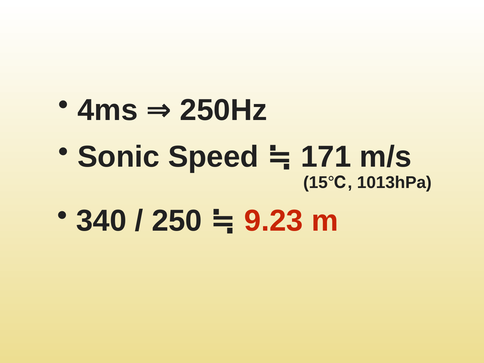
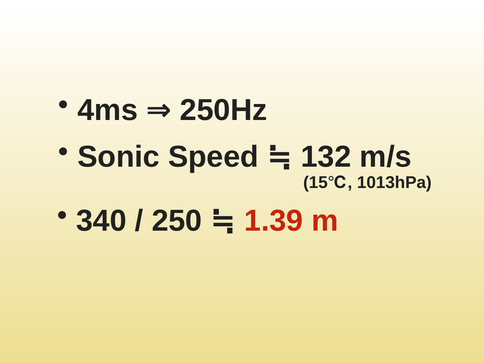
171: 171 -> 132
9.23: 9.23 -> 1.39
